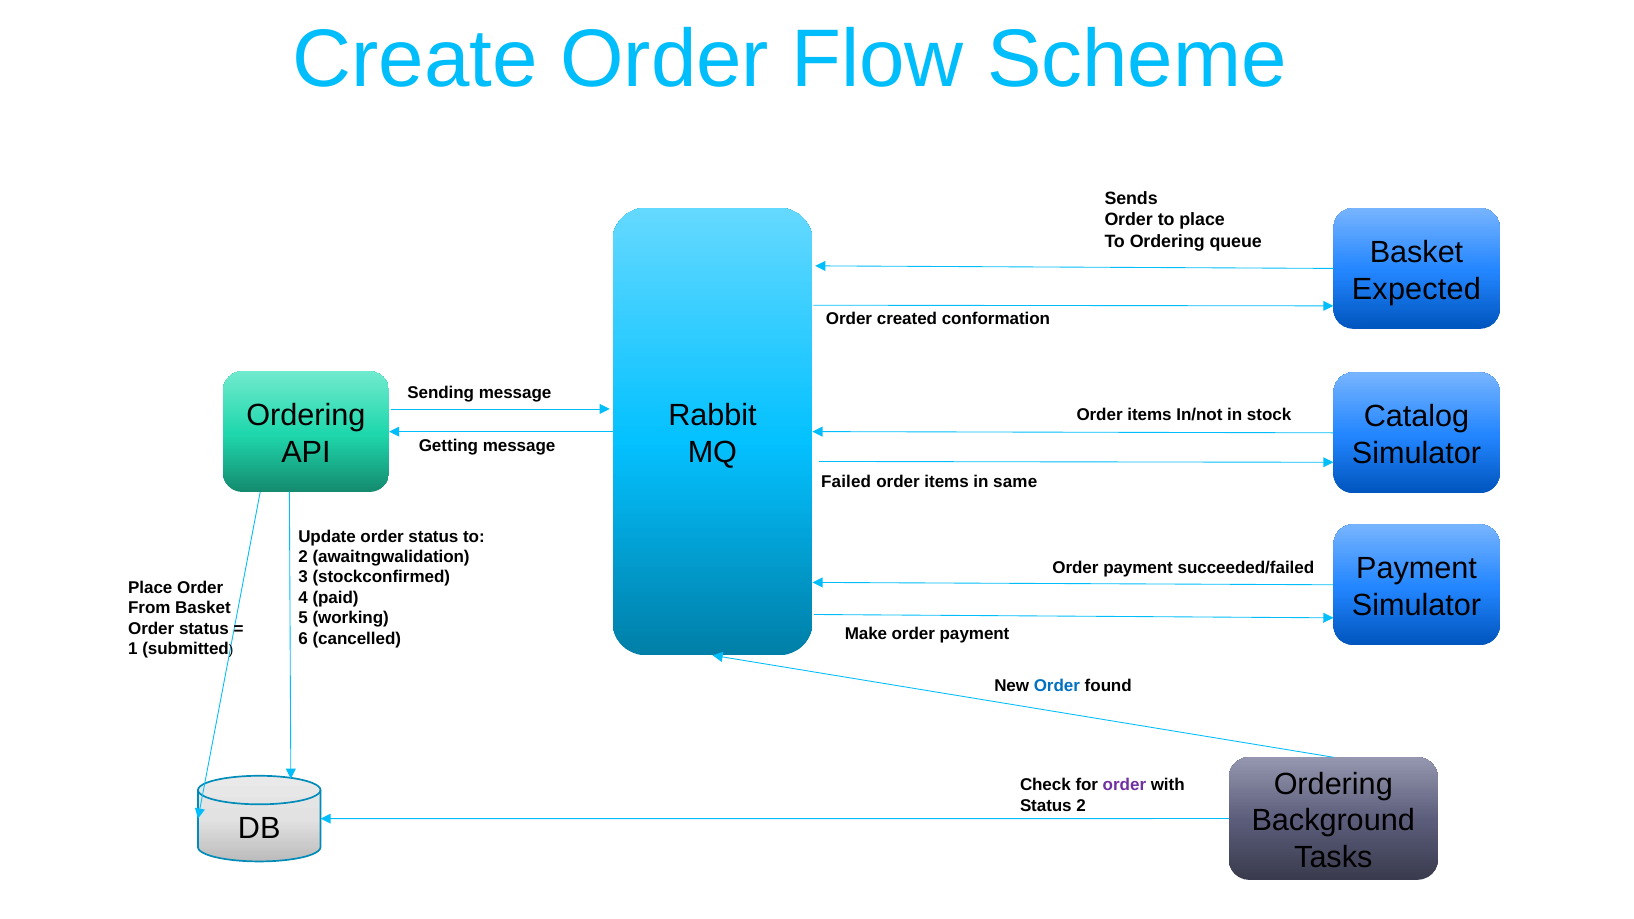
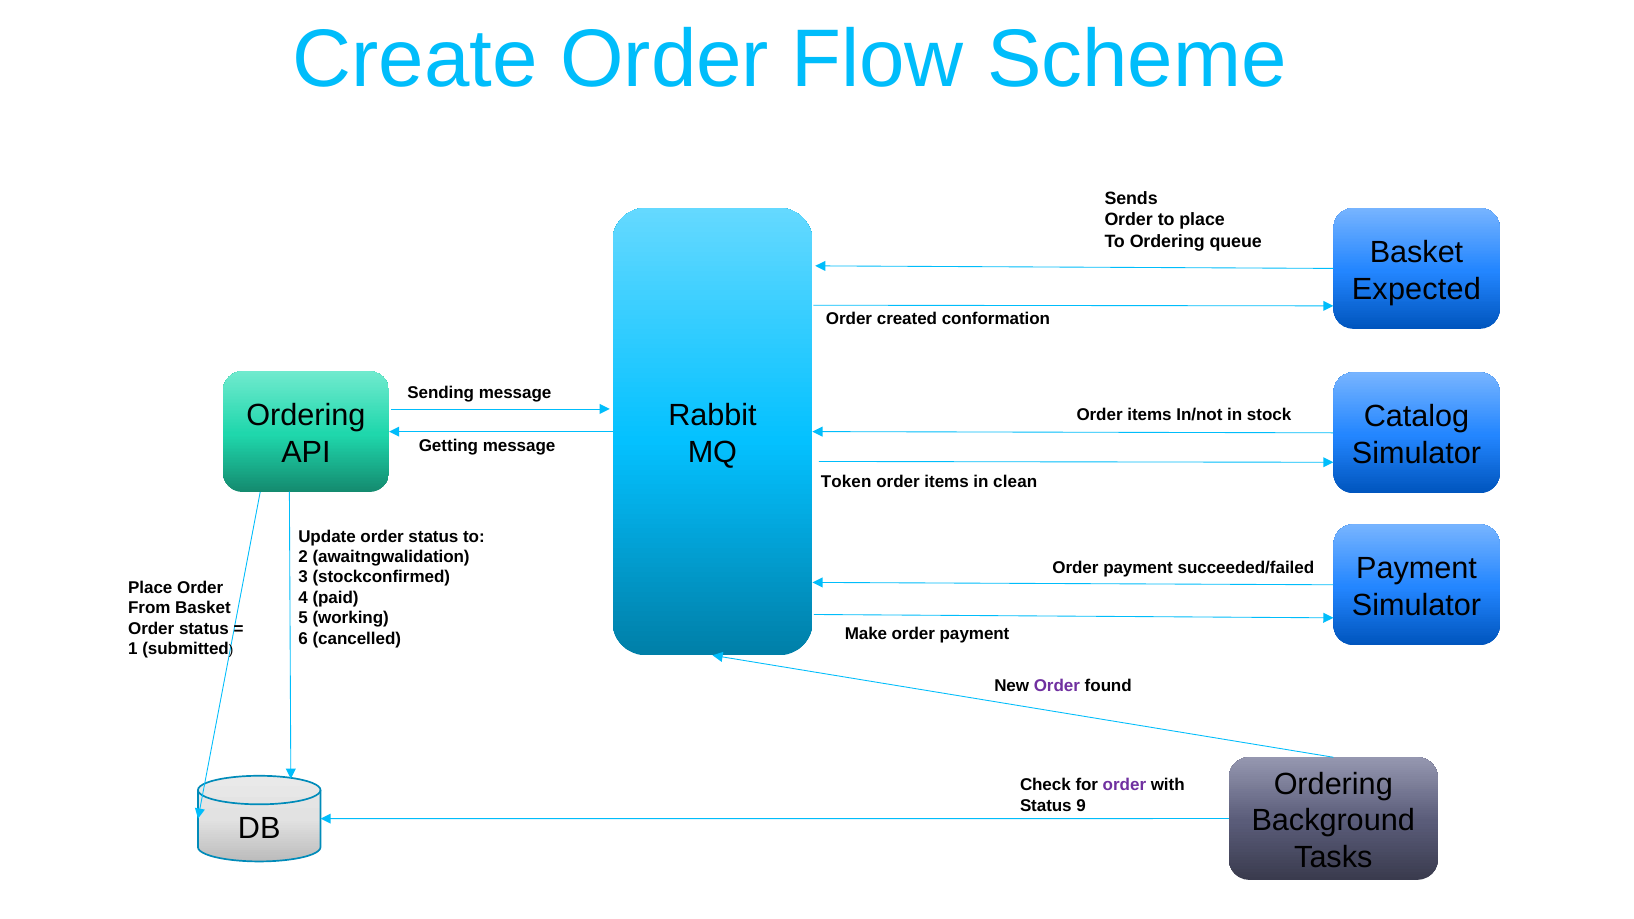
Failed: Failed -> Token
same: same -> clean
Order at (1057, 686) colour: blue -> purple
Status 2: 2 -> 9
